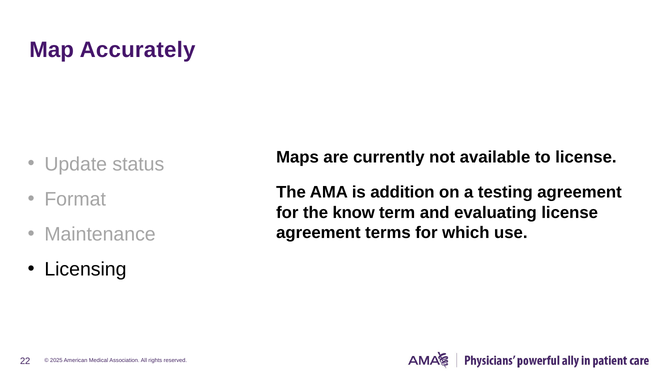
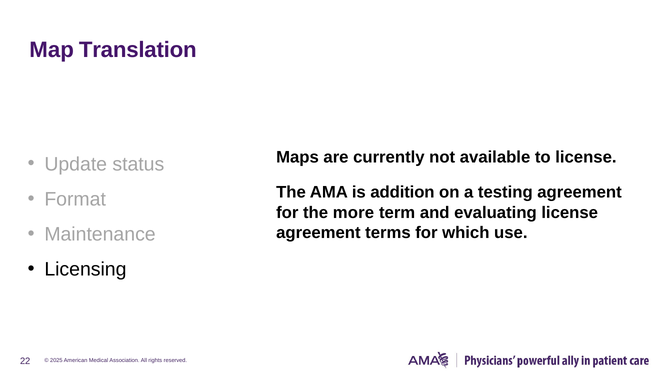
Accurately: Accurately -> Translation
know: know -> more
